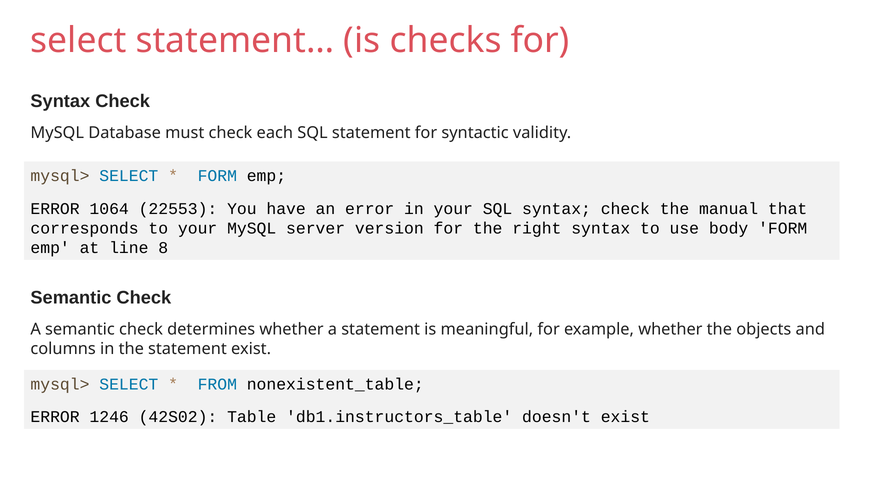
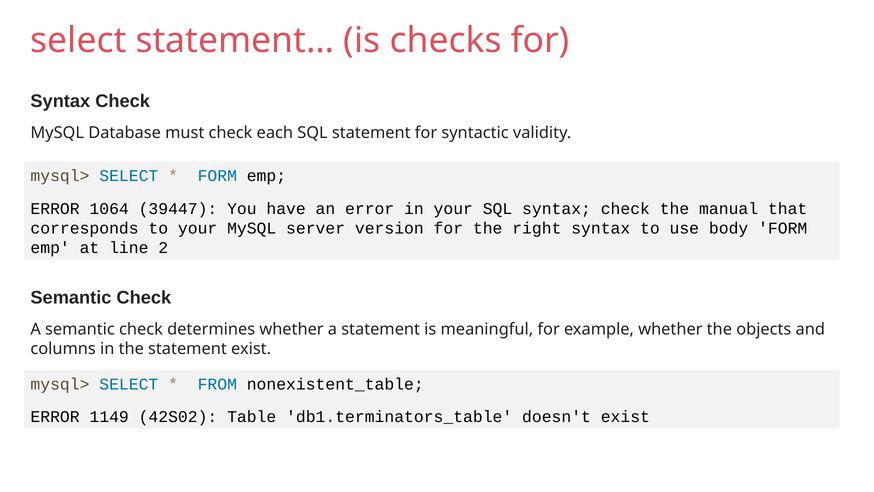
22553: 22553 -> 39447
8: 8 -> 2
1246: 1246 -> 1149
db1.instructors_table: db1.instructors_table -> db1.terminators_table
